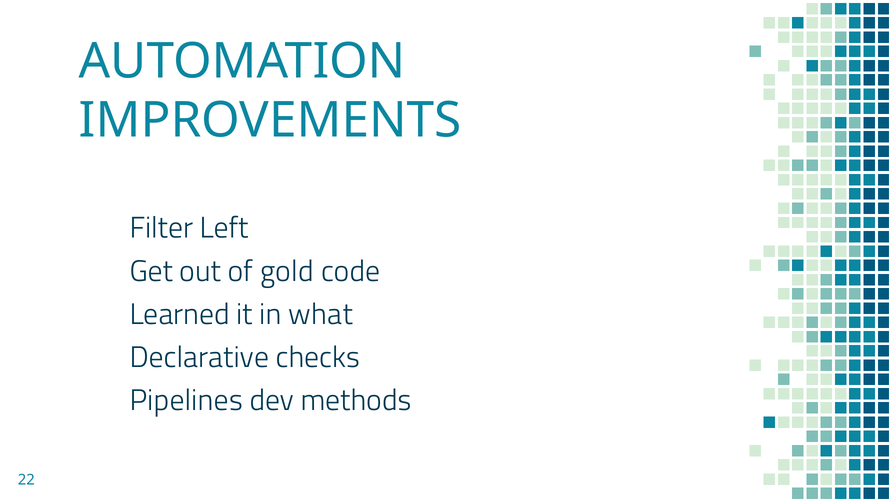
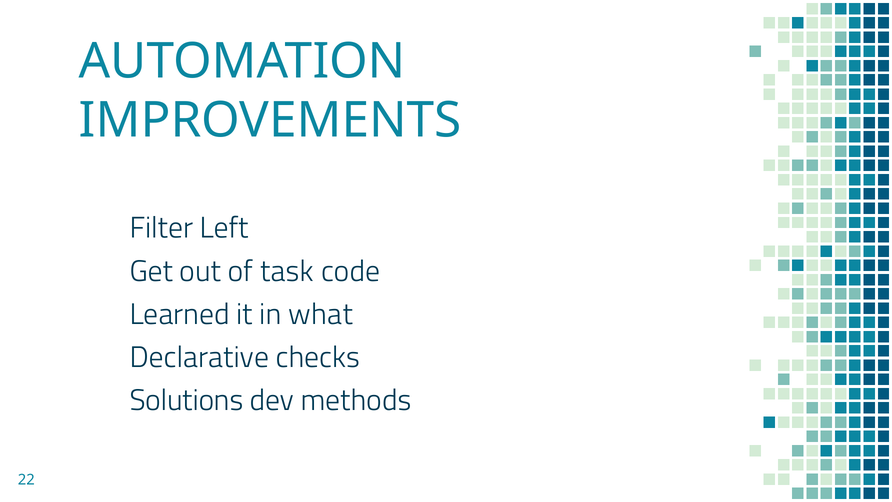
gold: gold -> task
Pipelines: Pipelines -> Solutions
